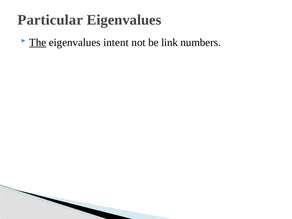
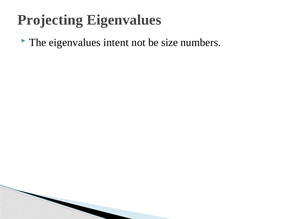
Particular: Particular -> Projecting
The underline: present -> none
link: link -> size
